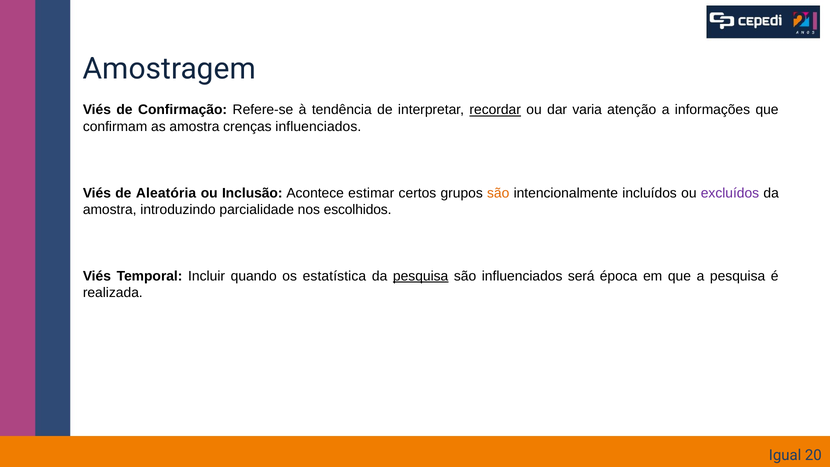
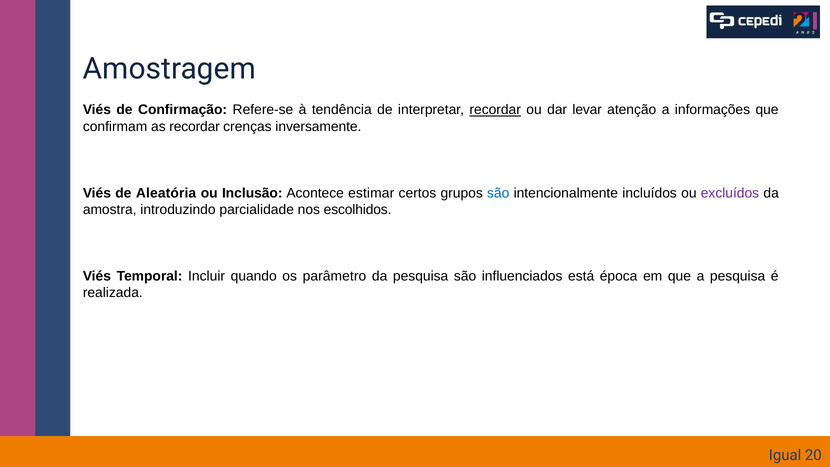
varia: varia -> levar
as amostra: amostra -> recordar
crenças influenciados: influenciados -> inversamente
são at (498, 193) colour: orange -> blue
estatística: estatística -> parâmetro
pesquisa at (421, 276) underline: present -> none
será: será -> está
